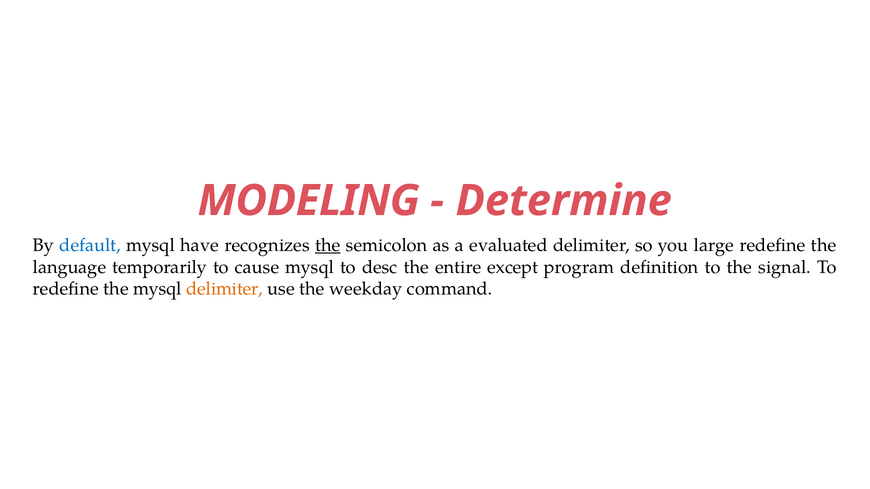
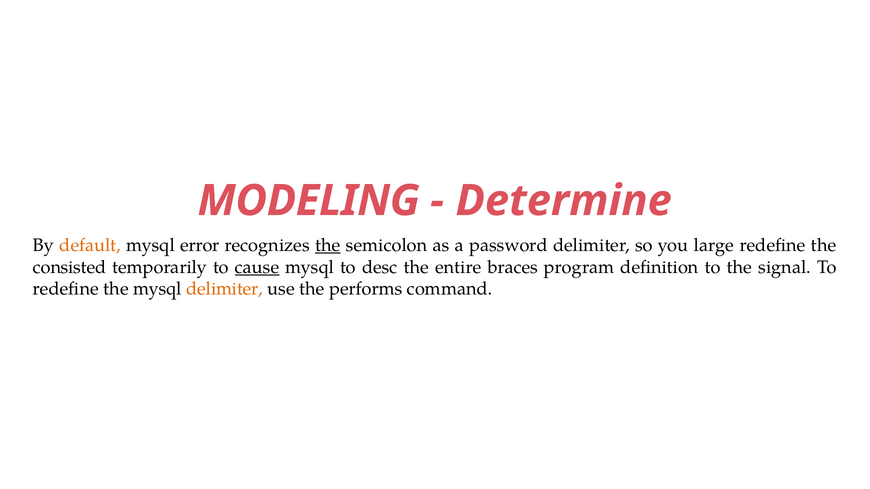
default colour: blue -> orange
have: have -> error
evaluated: evaluated -> password
language: language -> consisted
cause underline: none -> present
except: except -> braces
weekday: weekday -> performs
